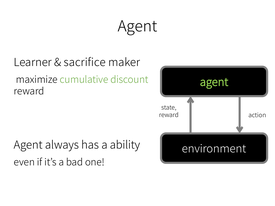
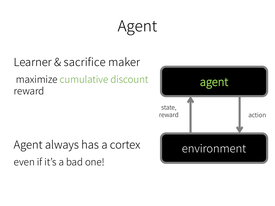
ability: ability -> cortex
